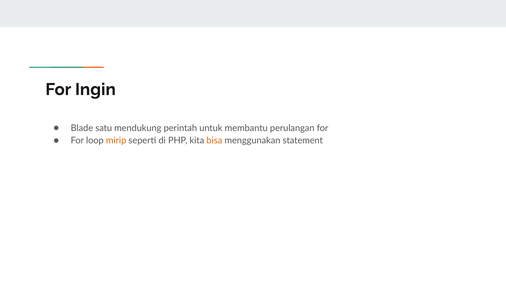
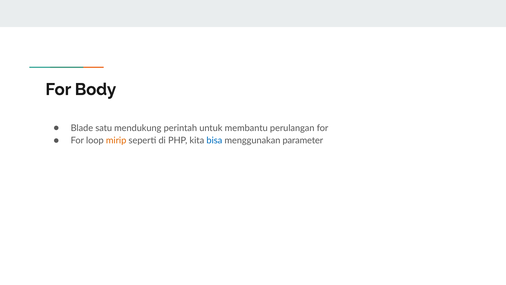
Ingin: Ingin -> Body
bisa colour: orange -> blue
statement: statement -> parameter
